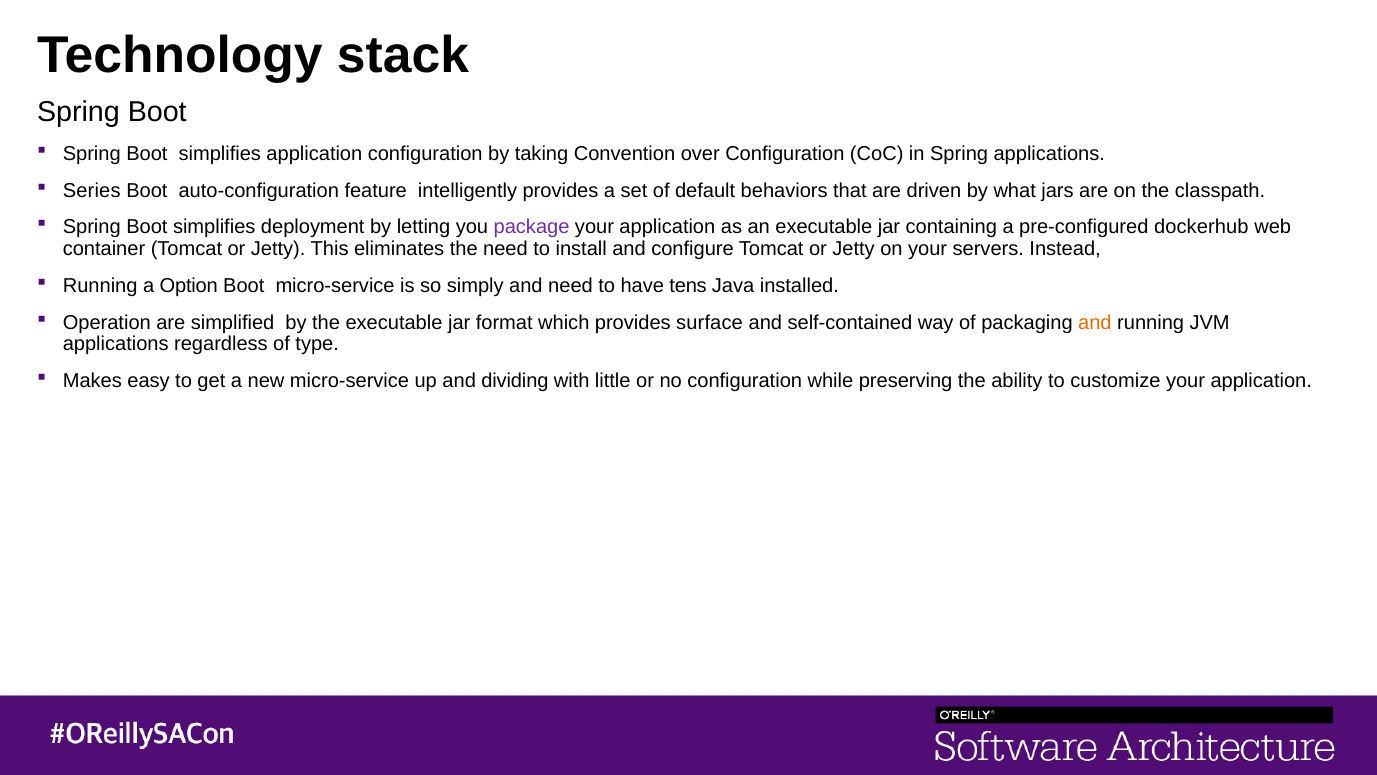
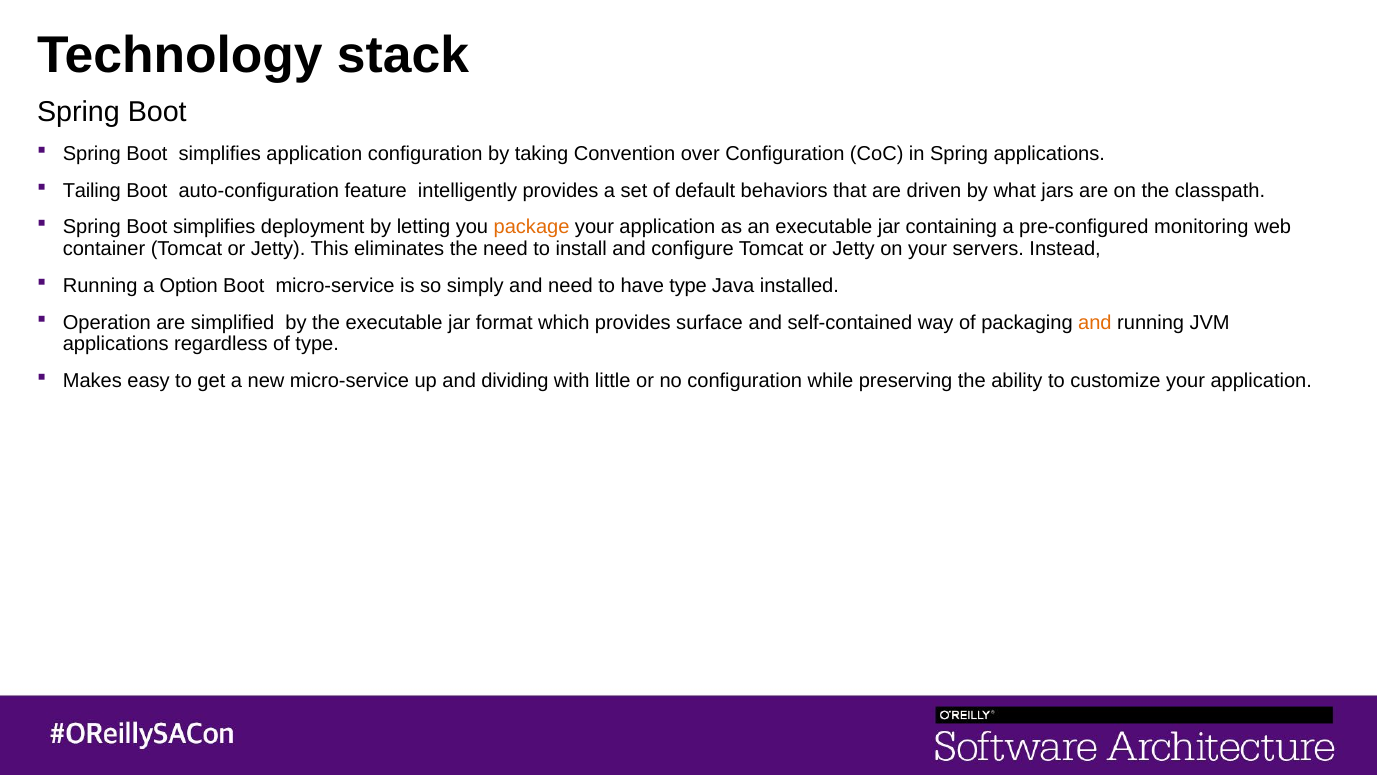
Series: Series -> Tailing
package colour: purple -> orange
dockerhub: dockerhub -> monitoring
have tens: tens -> type
